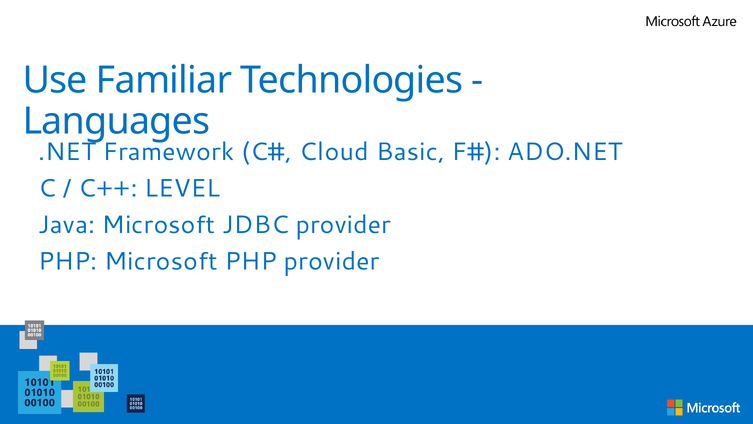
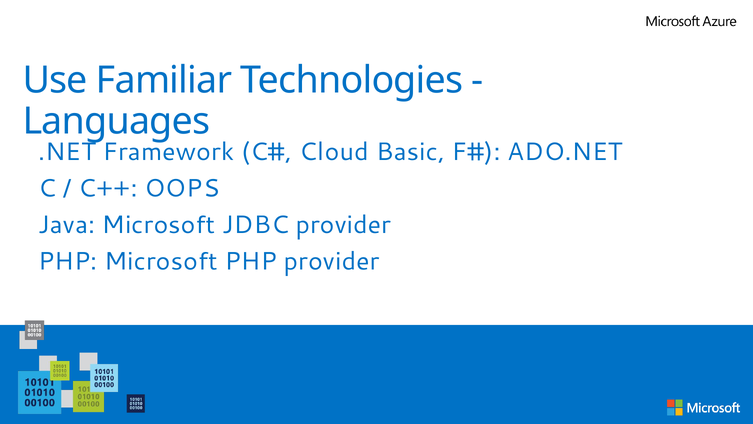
LEVEL: LEVEL -> OOPS
